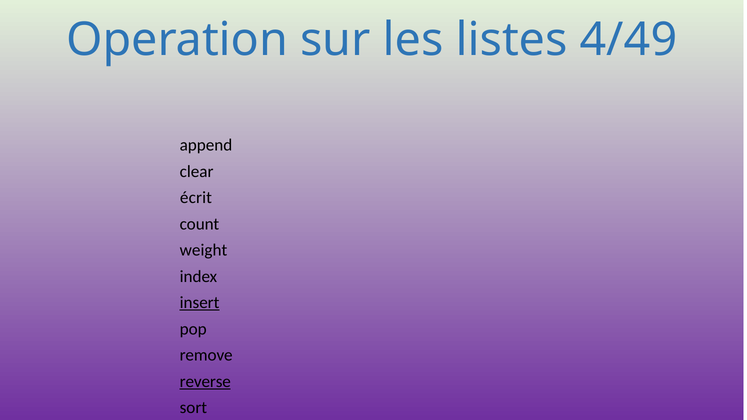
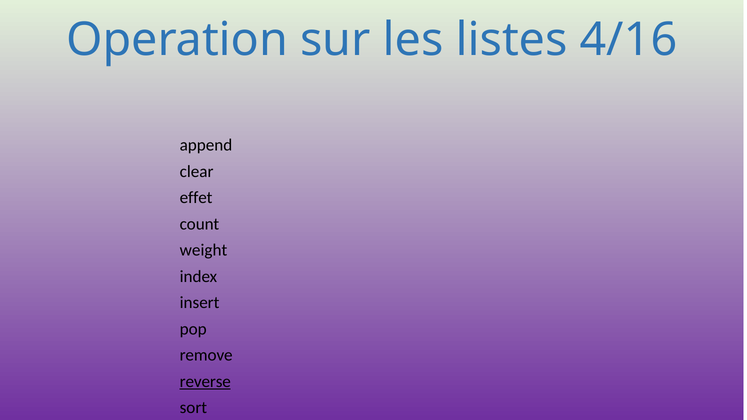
4/49: 4/49 -> 4/16
écrit: écrit -> effet
insert underline: present -> none
